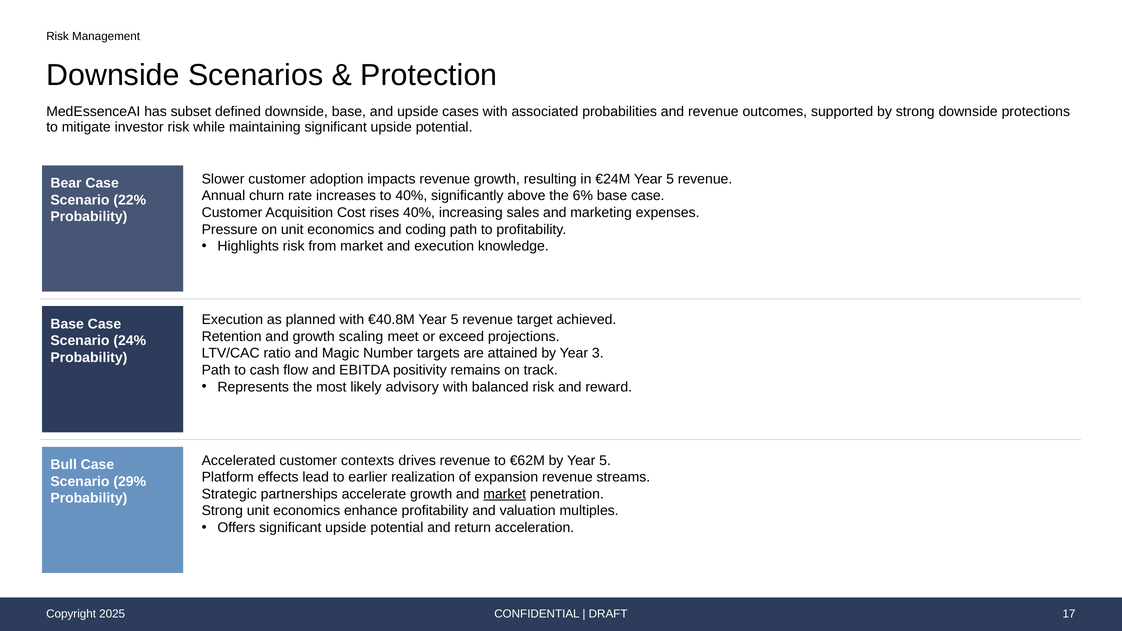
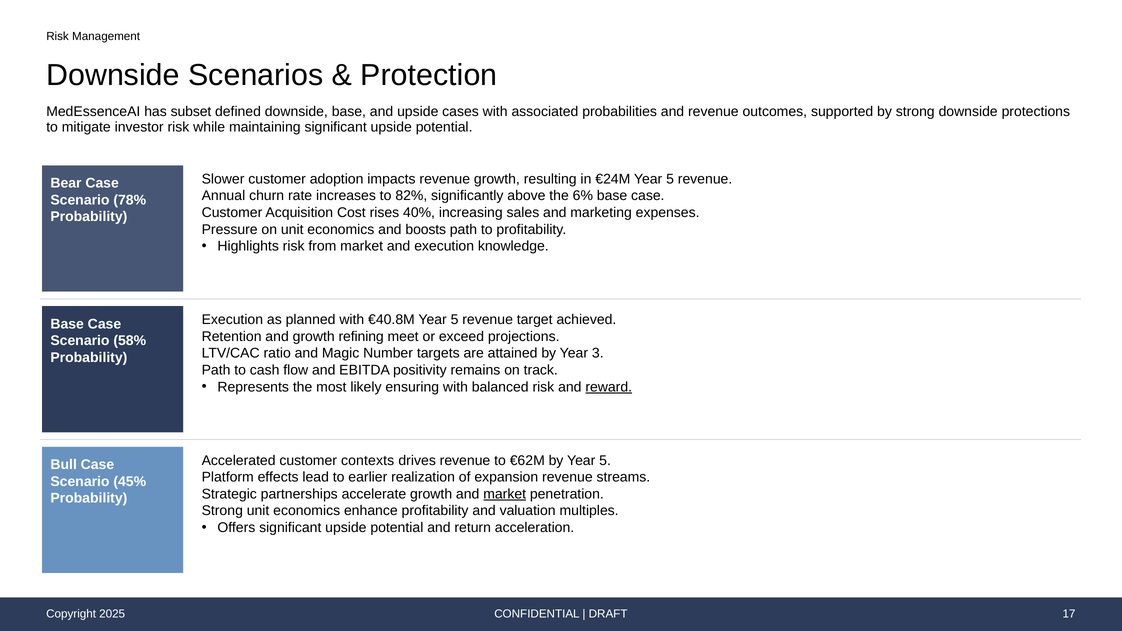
to 40%: 40% -> 82%
22%: 22% -> 78%
coding: coding -> boosts
scaling: scaling -> refining
24%: 24% -> 58%
advisory: advisory -> ensuring
reward underline: none -> present
29%: 29% -> 45%
